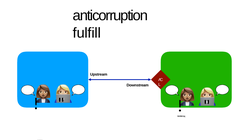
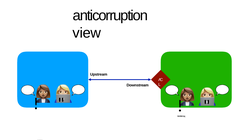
fulfill: fulfill -> view
